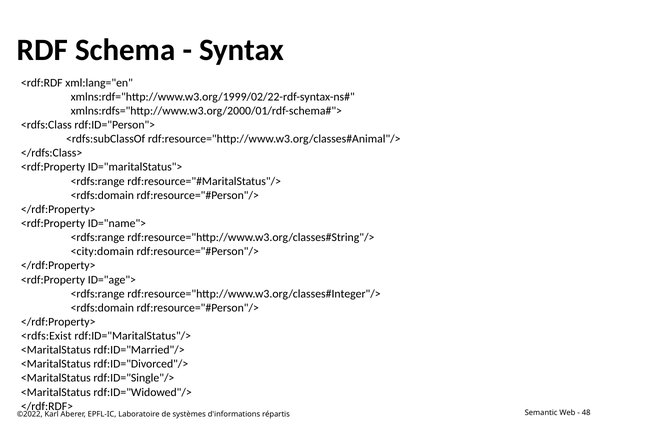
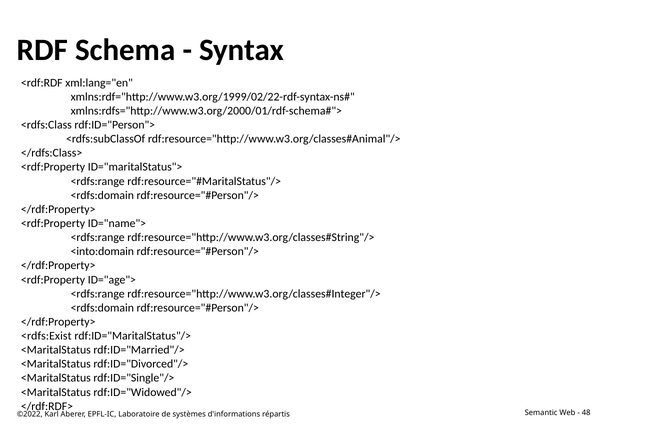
<city:domain: <city:domain -> <into:domain
